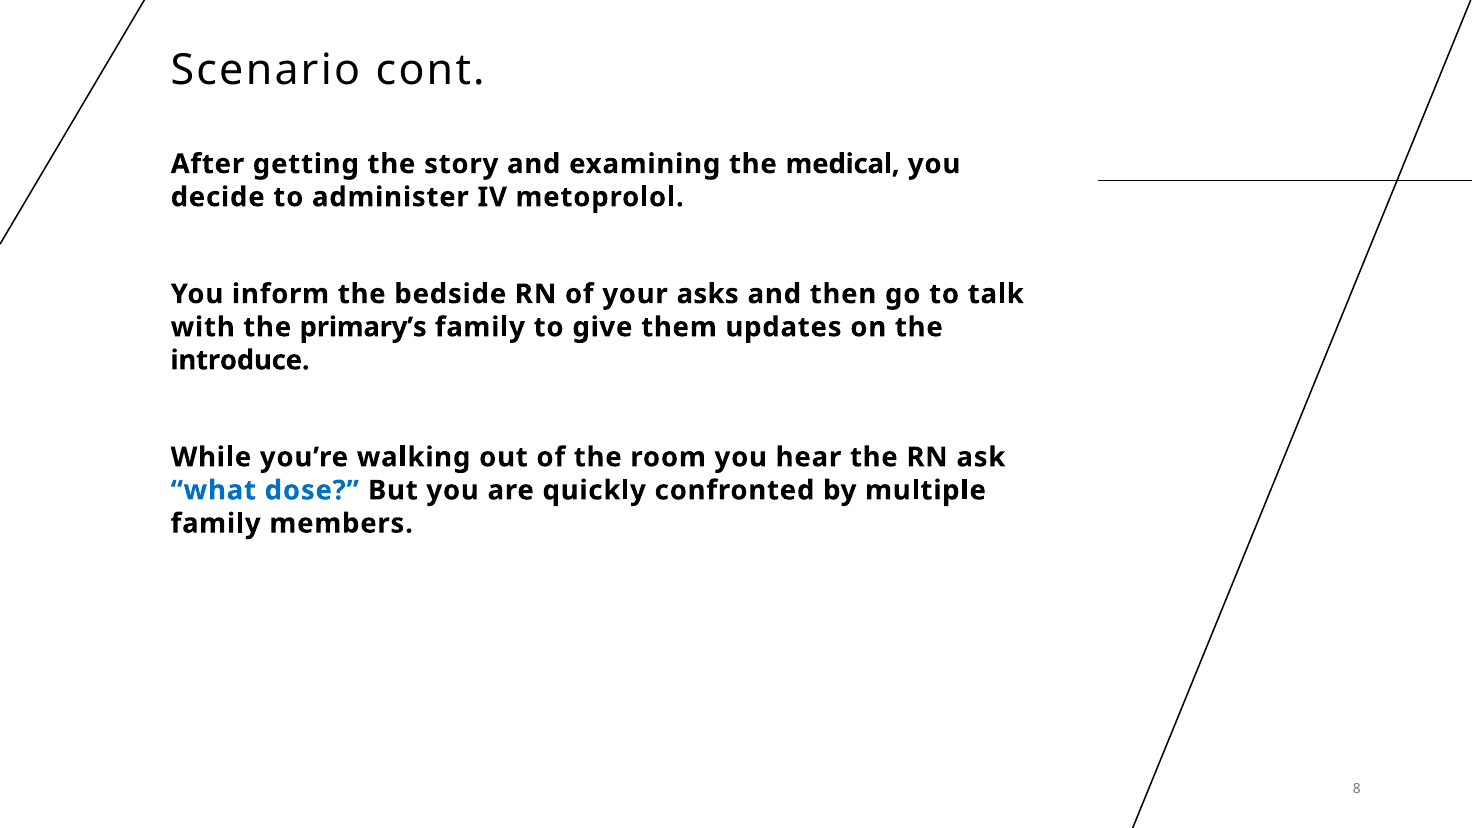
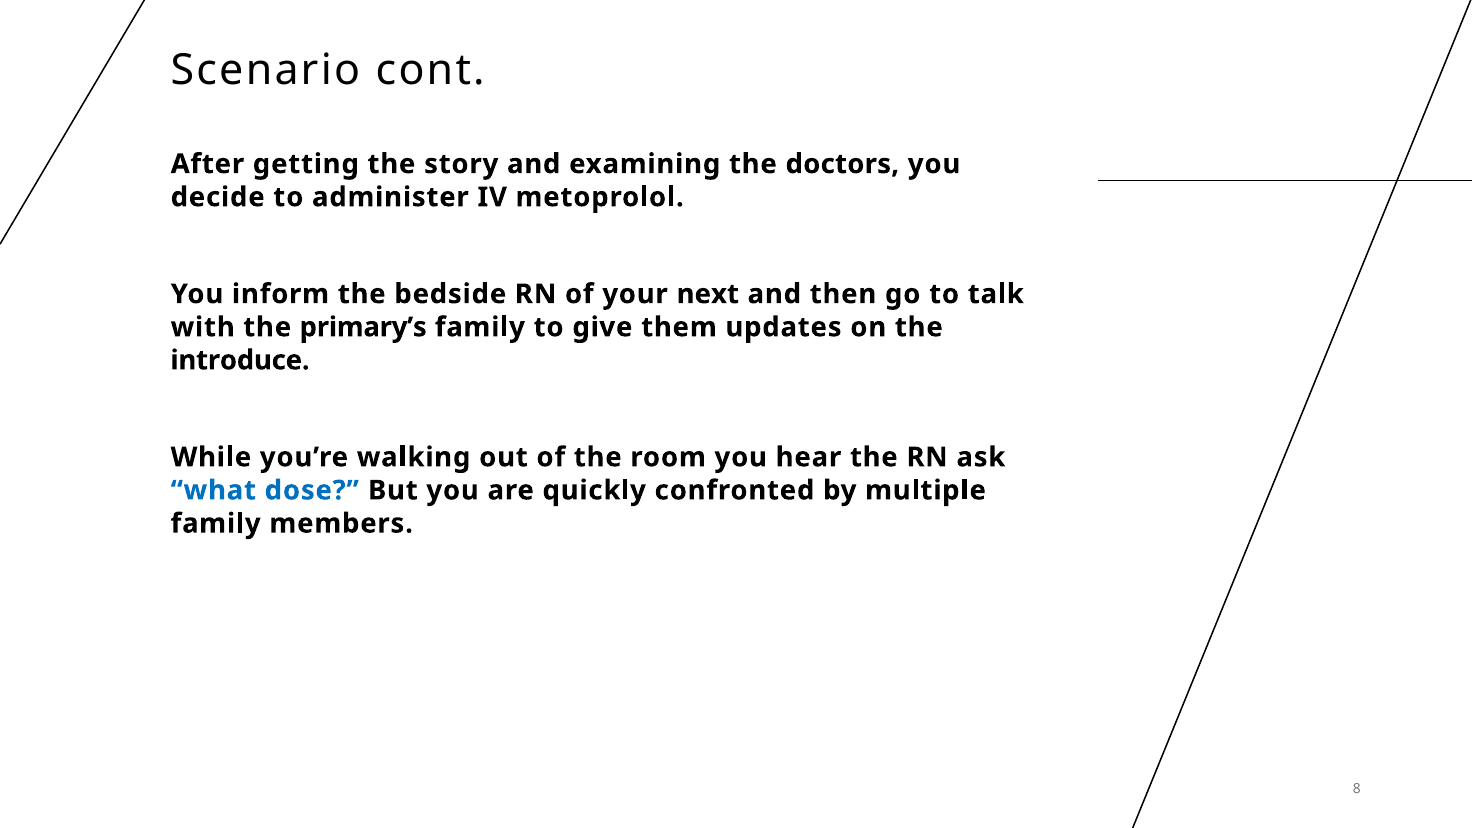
medical: medical -> doctors
asks: asks -> next
